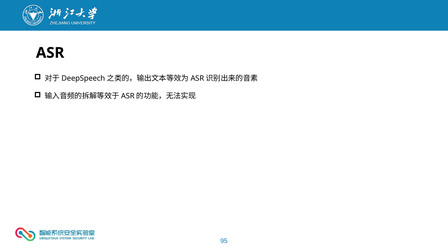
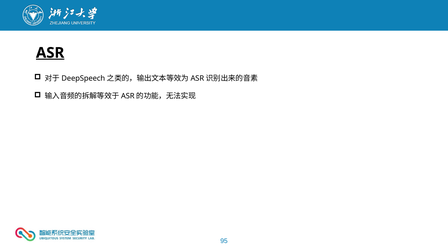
ASR underline: none -> present
